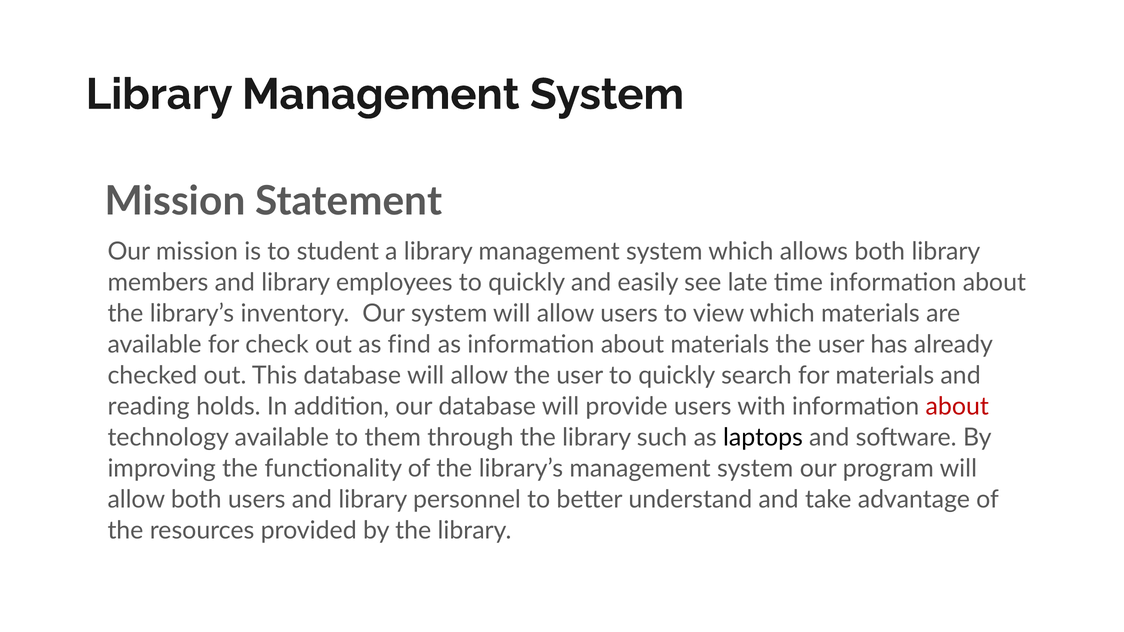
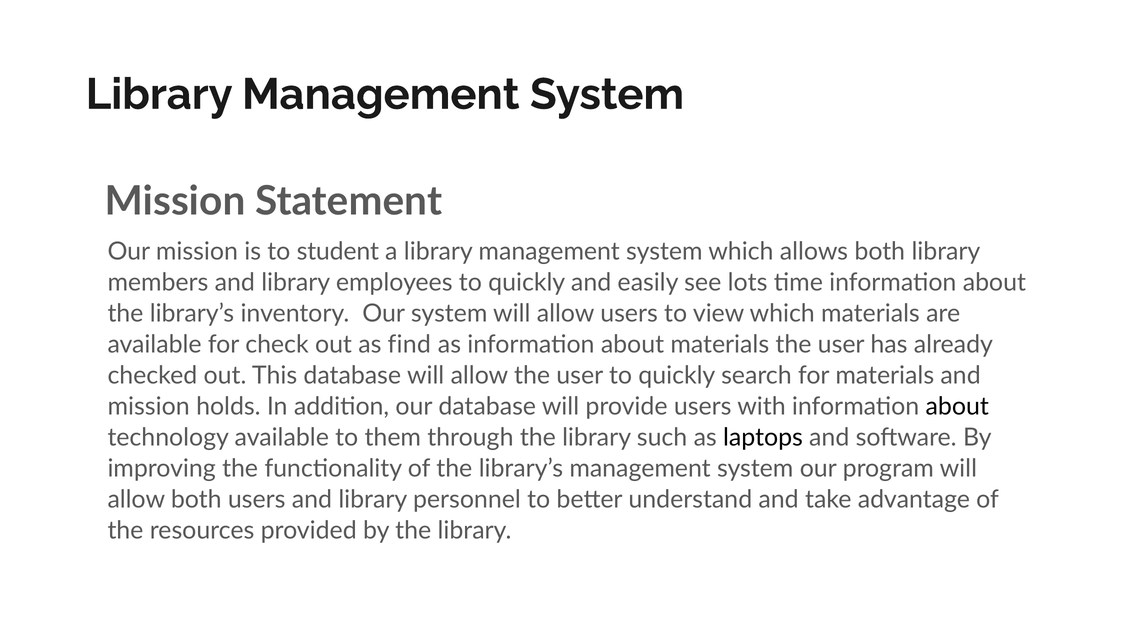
late: late -> lots
reading at (149, 407): reading -> mission
about at (957, 407) colour: red -> black
